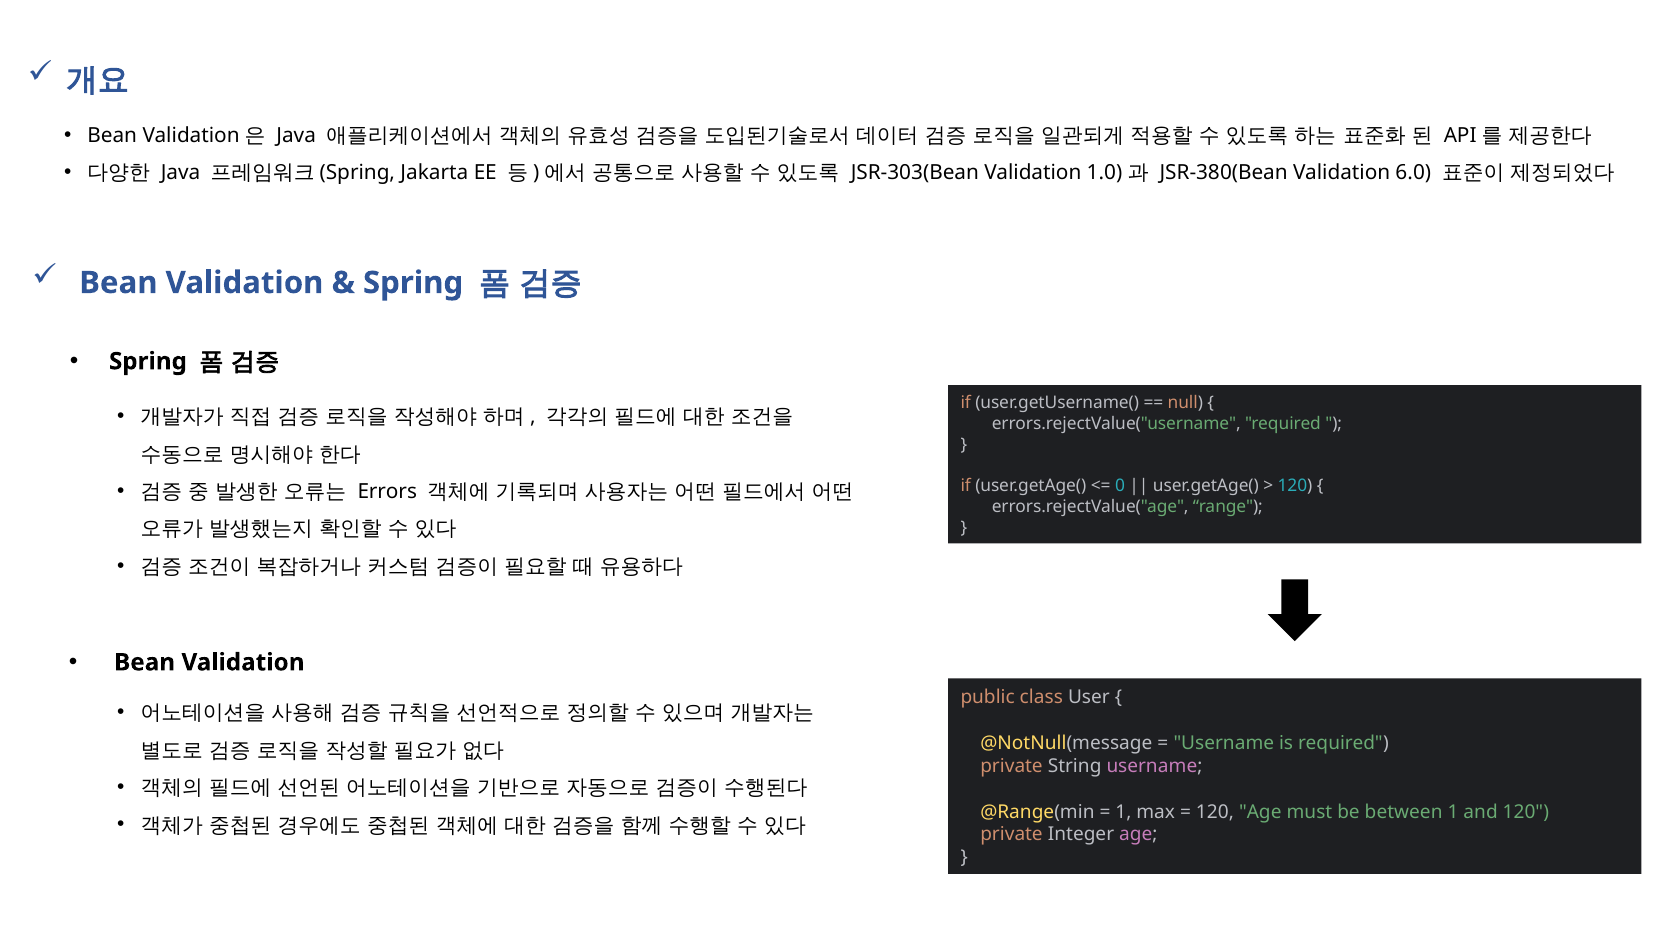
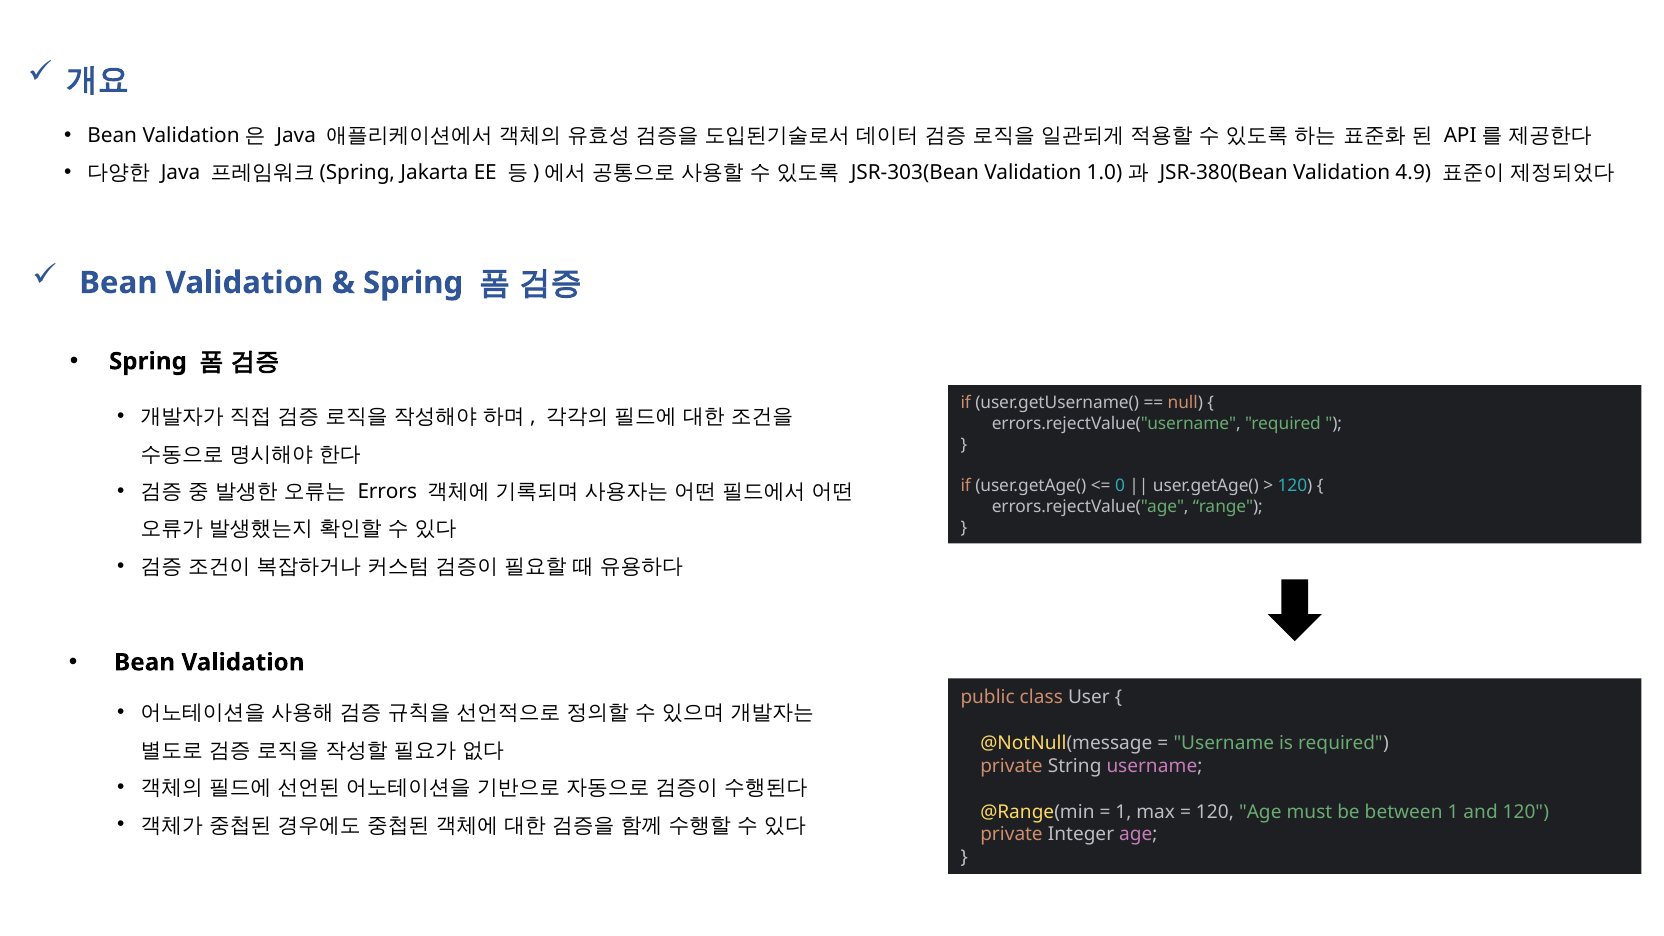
6.0: 6.0 -> 4.9
